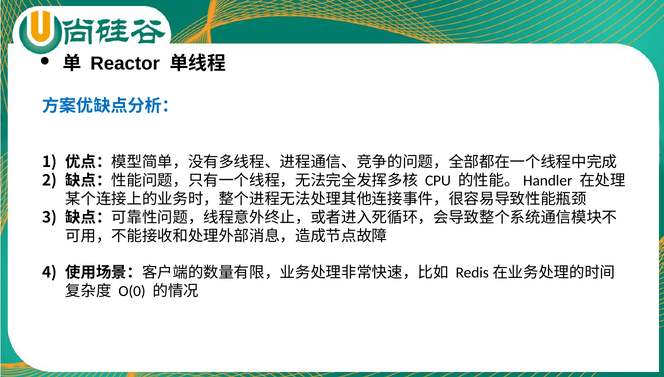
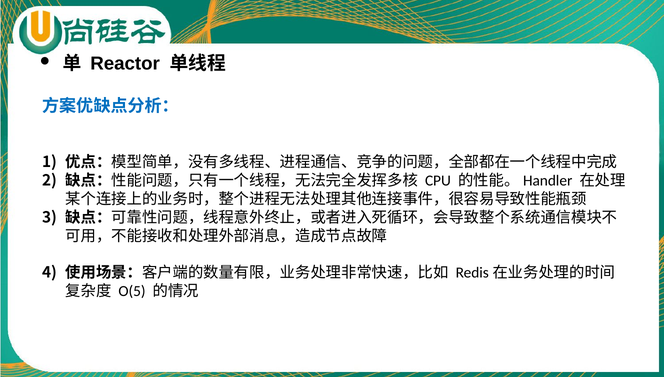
O(0: O(0 -> O(5
